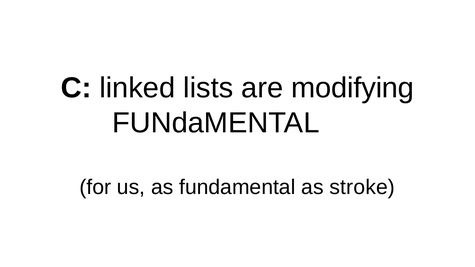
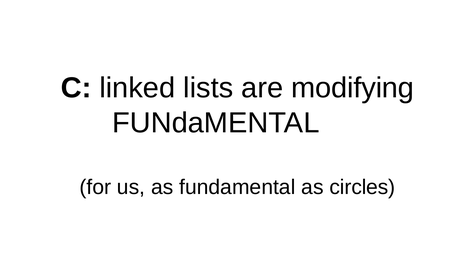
stroke: stroke -> circles
